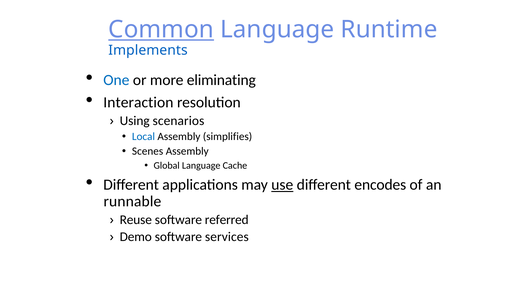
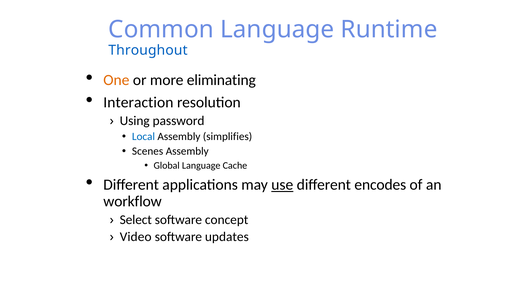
Common underline: present -> none
Implements: Implements -> Throughout
One colour: blue -> orange
scenarios: scenarios -> password
runnable: runnable -> workflow
Reuse: Reuse -> Select
referred: referred -> concept
Demo: Demo -> Video
services: services -> updates
